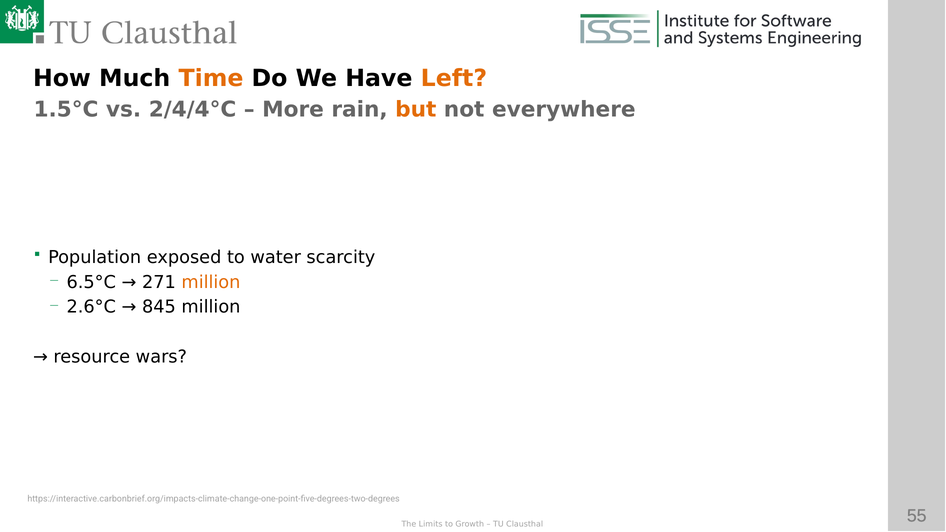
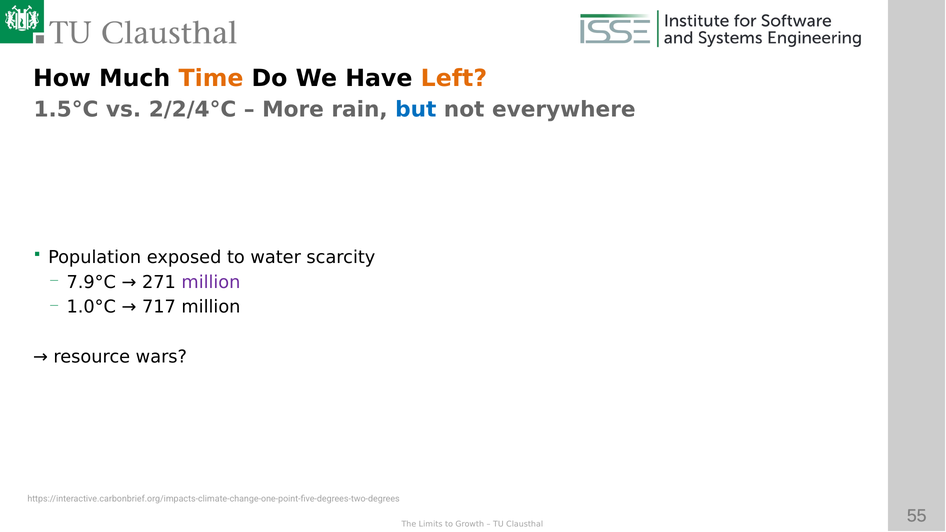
2/4/4°C: 2/4/4°C -> 2/2/4°C
but colour: orange -> blue
6.5°C: 6.5°C -> 7.9°C
million at (211, 282) colour: orange -> purple
2.6°C: 2.6°C -> 1.0°C
845: 845 -> 717
